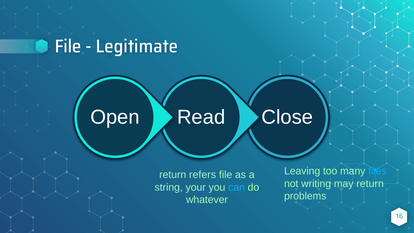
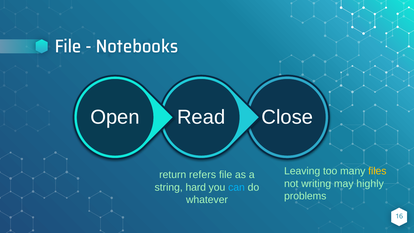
Legitimate: Legitimate -> Notebooks
files colour: light blue -> yellow
may return: return -> highly
your: your -> hard
